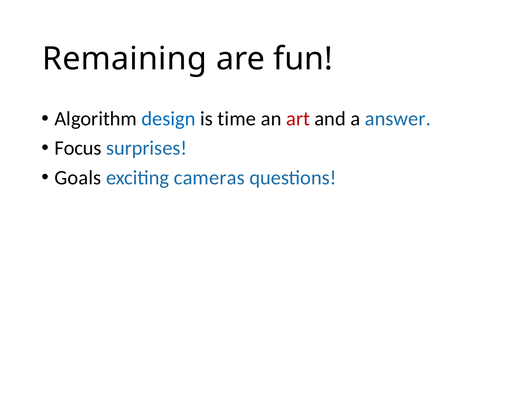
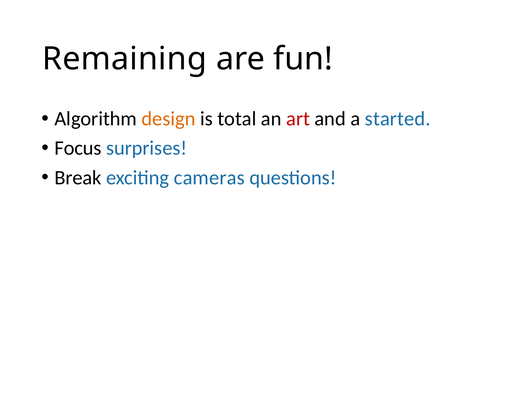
design colour: blue -> orange
time: time -> total
answer: answer -> started
Goals: Goals -> Break
